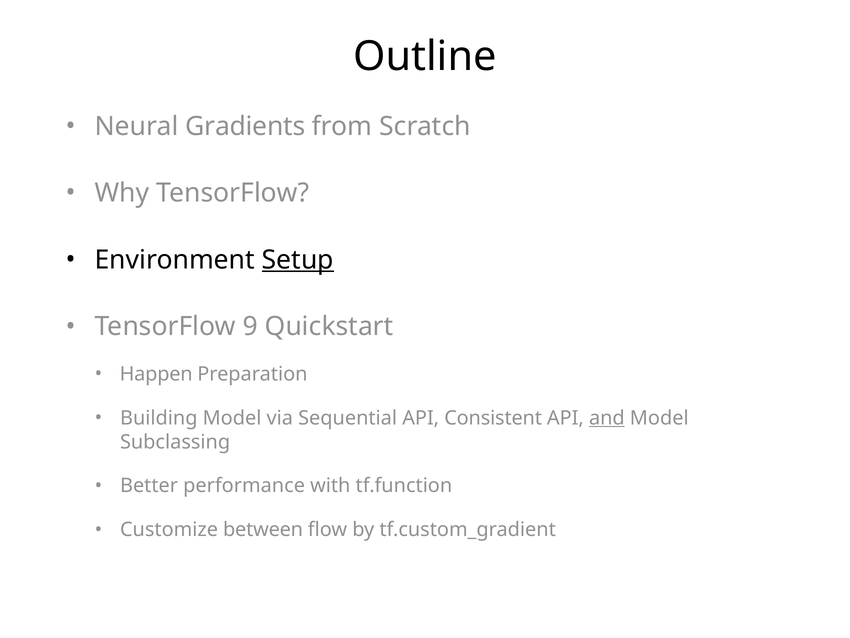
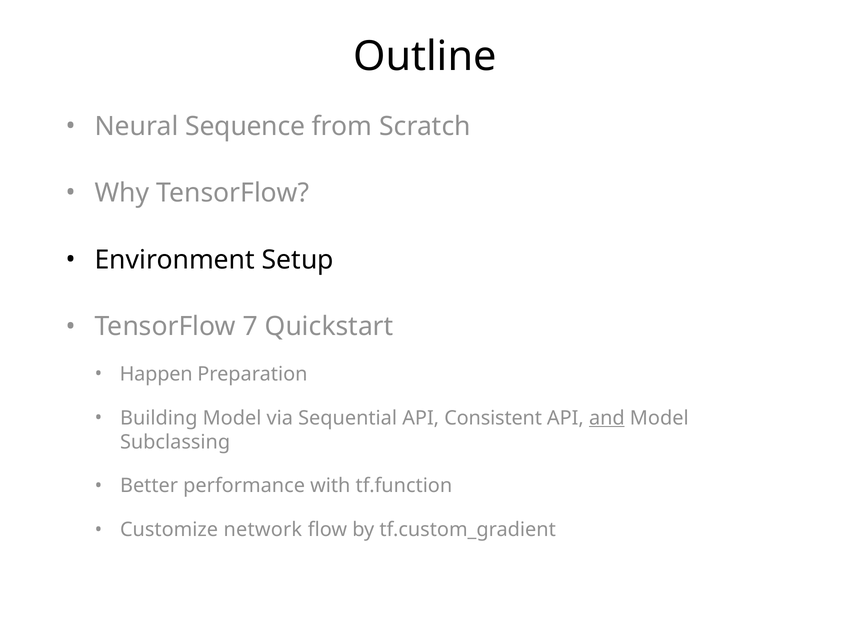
Gradients: Gradients -> Sequence
Setup underline: present -> none
9: 9 -> 7
between: between -> network
